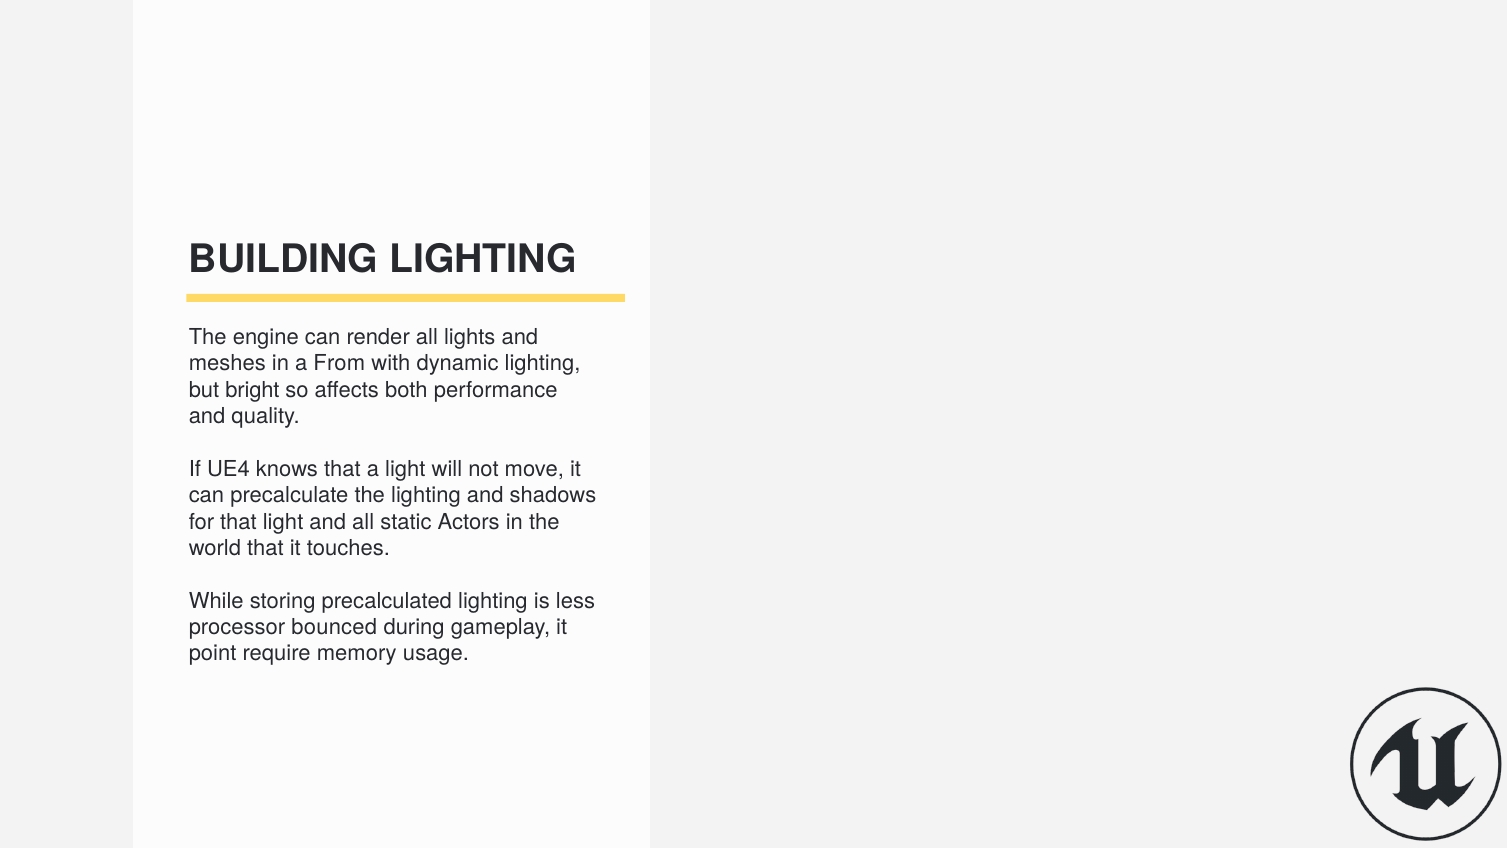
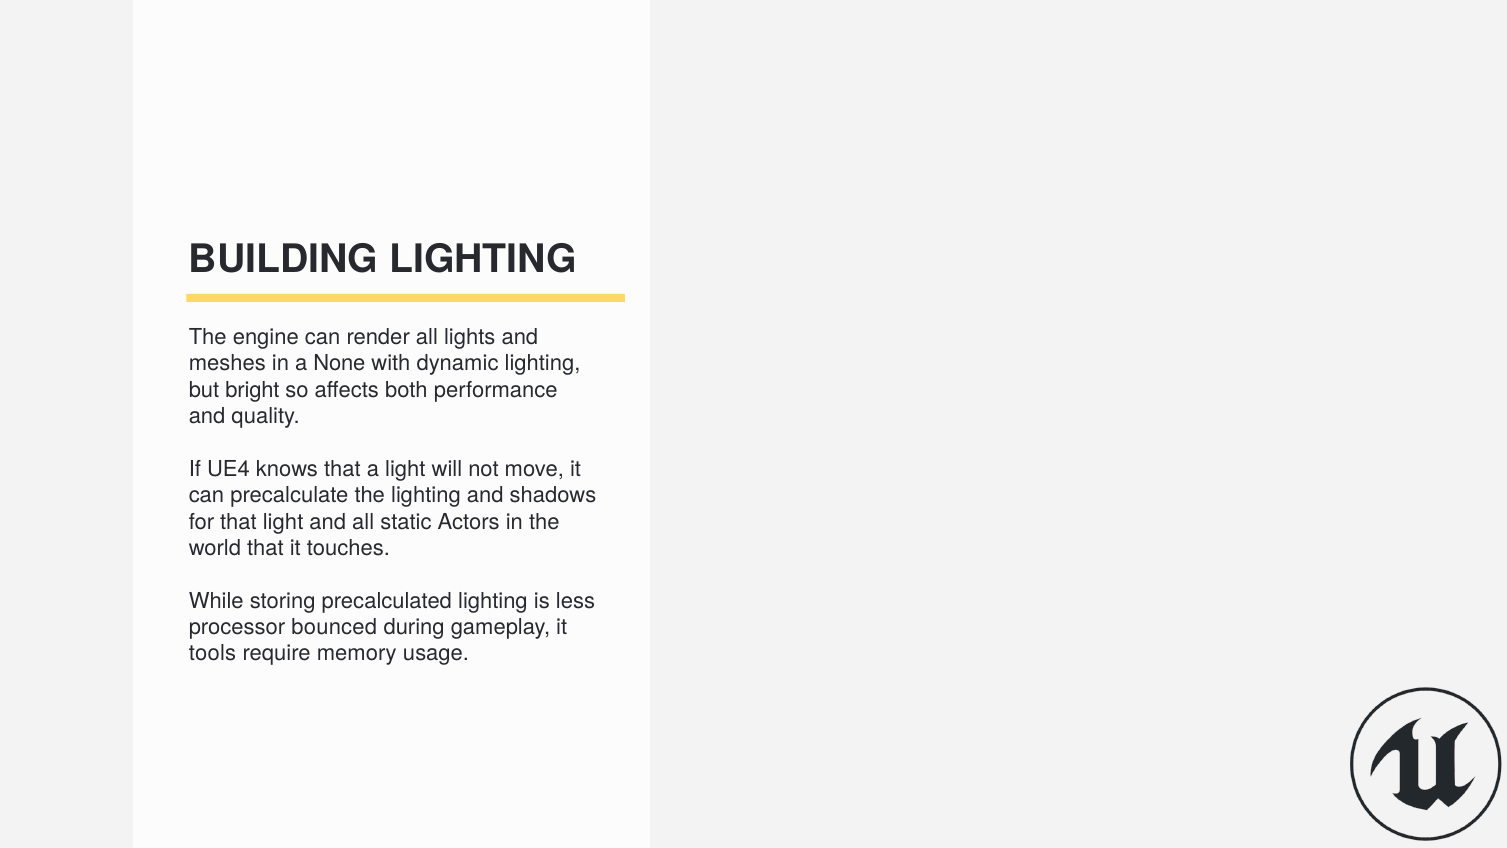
From: From -> None
point: point -> tools
